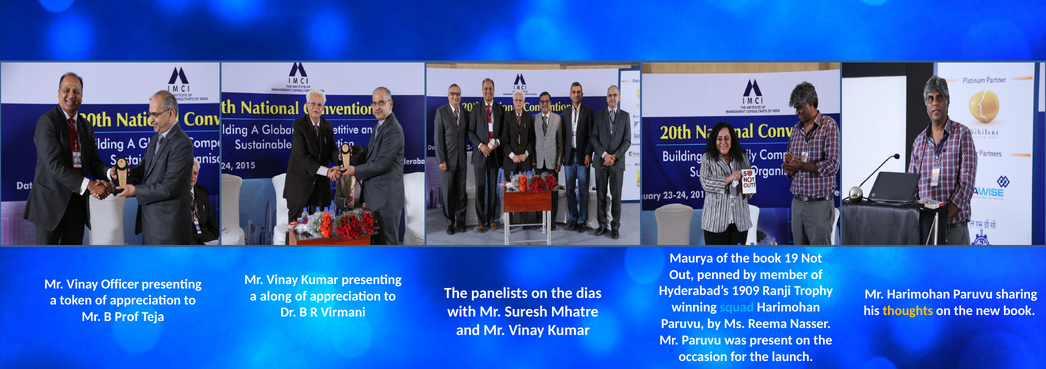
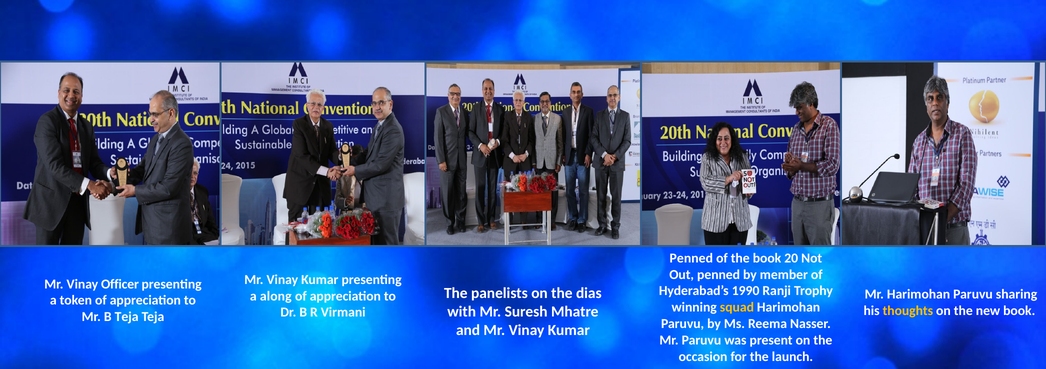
Maurya at (691, 258): Maurya -> Penned
19: 19 -> 20
1909: 1909 -> 1990
squad colour: light blue -> yellow
B Prof: Prof -> Teja
